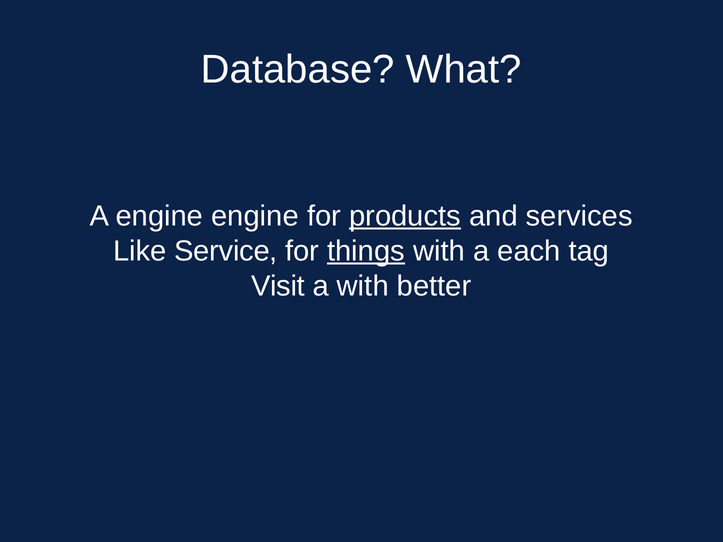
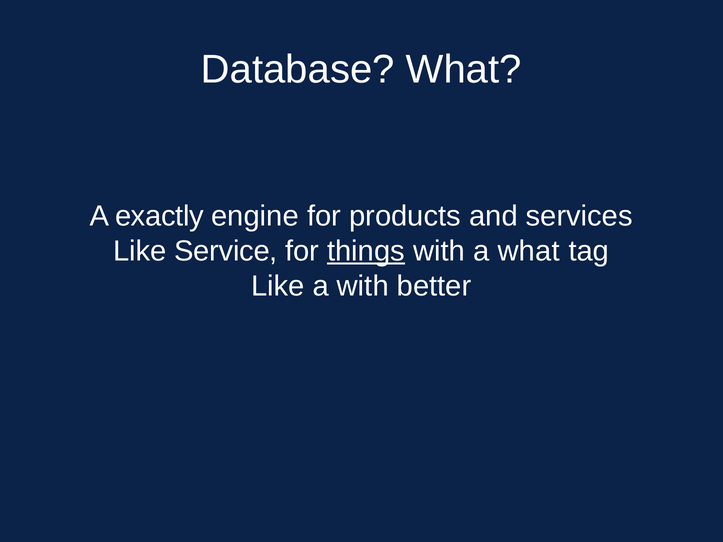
A engine: engine -> exactly
products underline: present -> none
a each: each -> what
Visit at (278, 286): Visit -> Like
